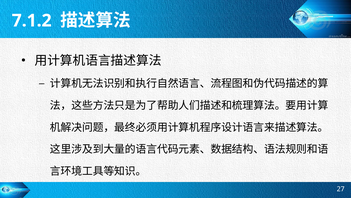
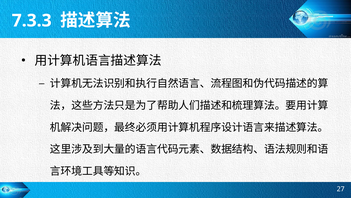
7.1.2: 7.1.2 -> 7.3.3
